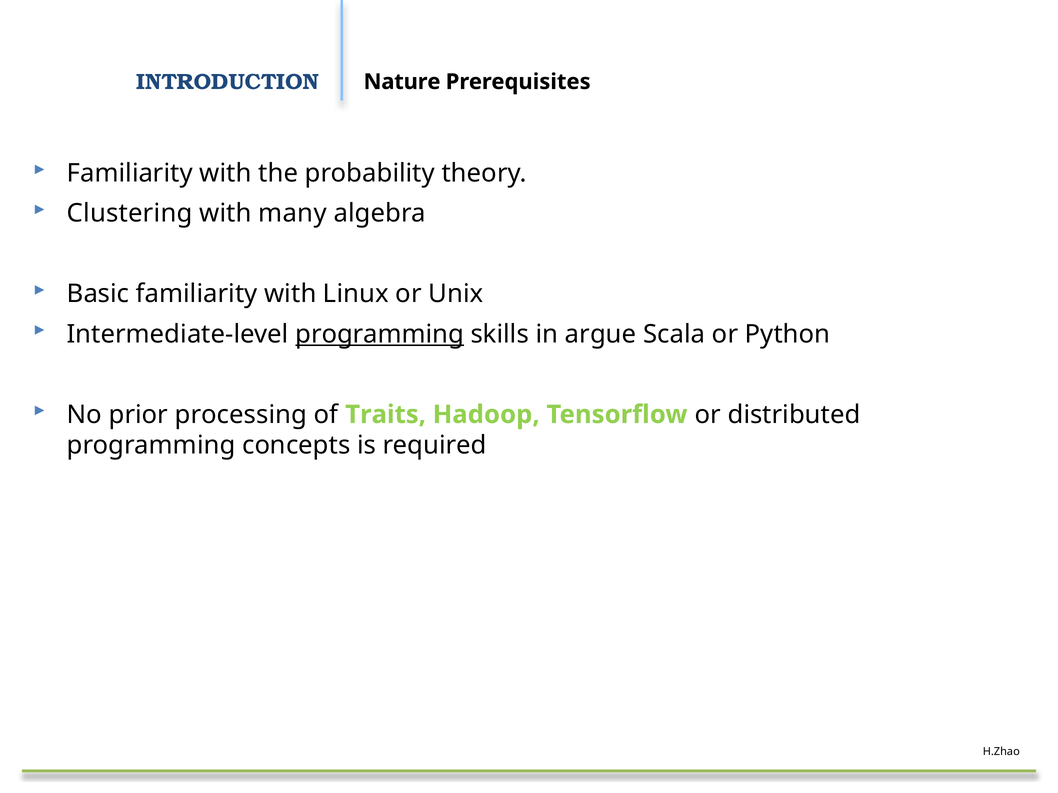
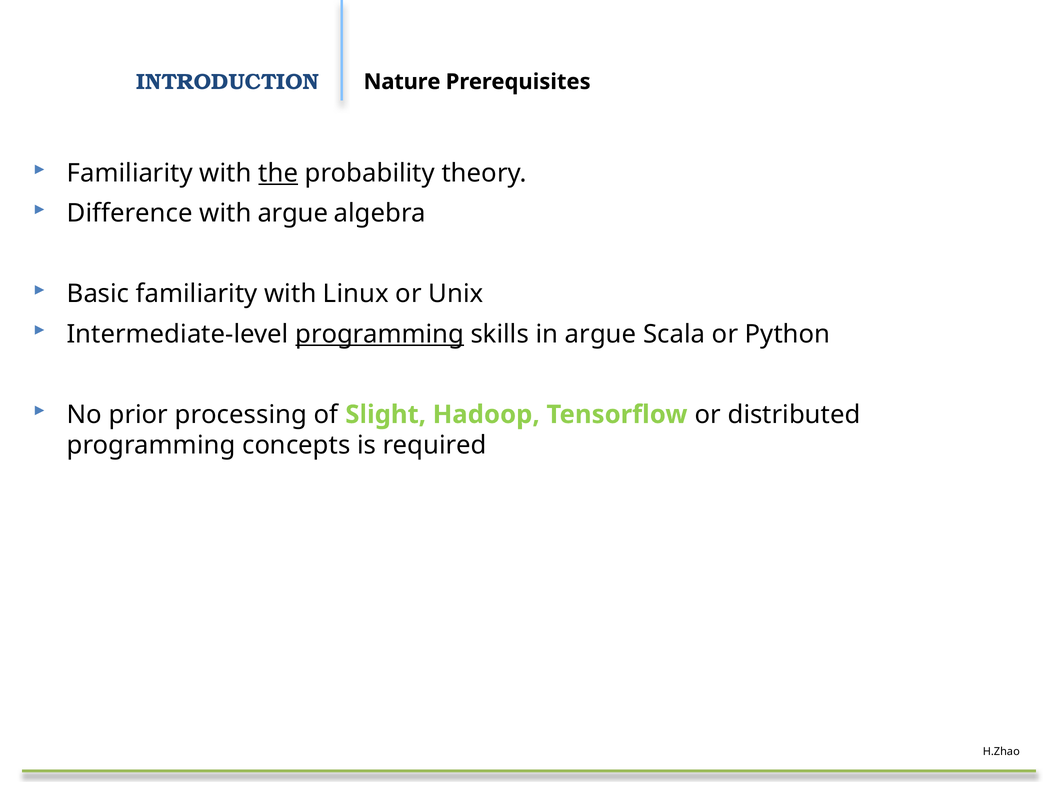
the underline: none -> present
Clustering: Clustering -> Difference
with many: many -> argue
Traits: Traits -> Slight
